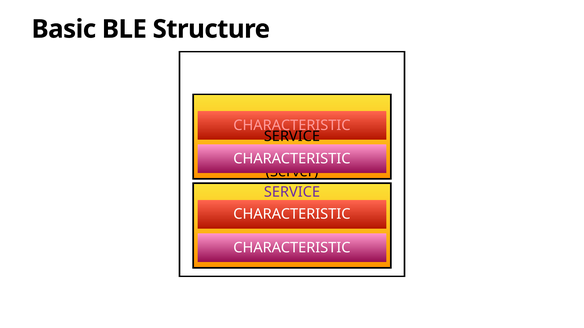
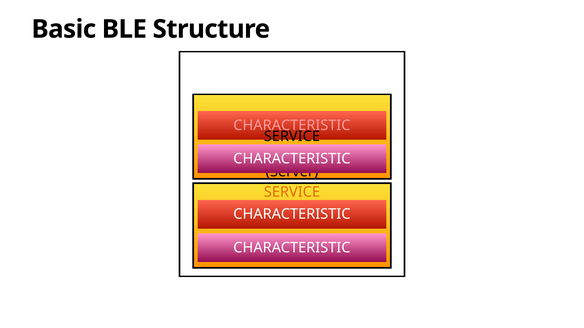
SERVICE at (292, 192) colour: purple -> orange
